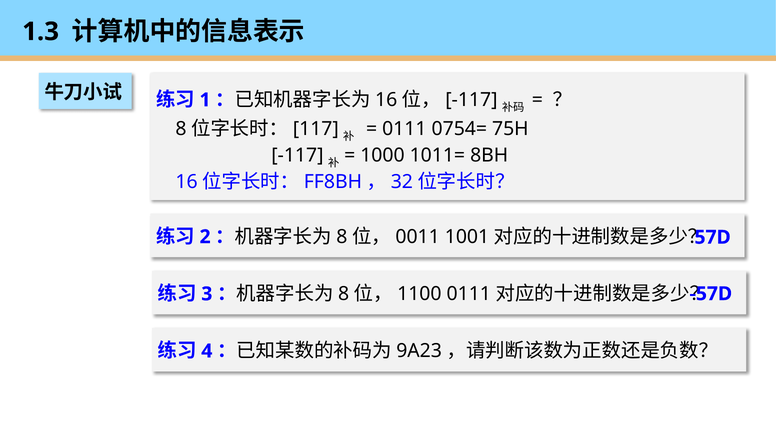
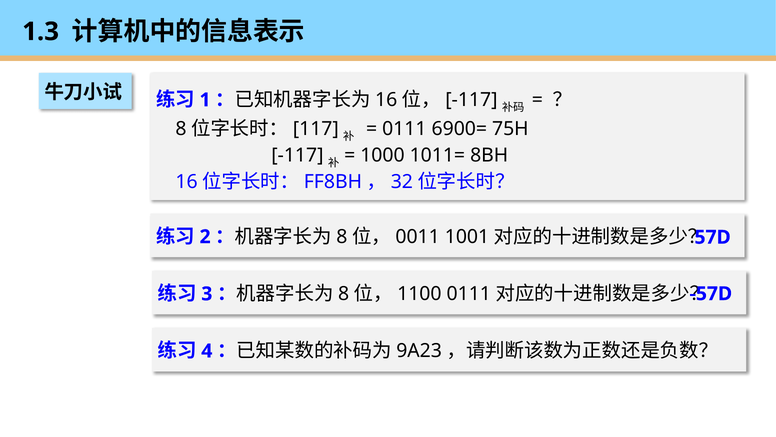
0754=: 0754= -> 6900=
